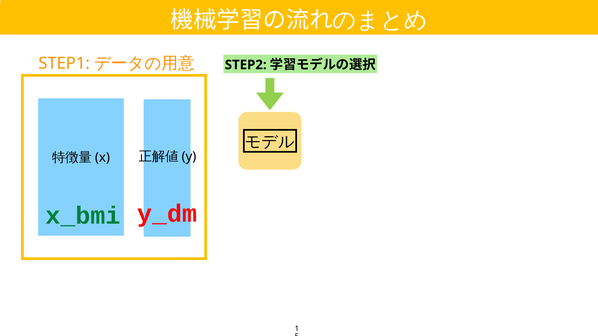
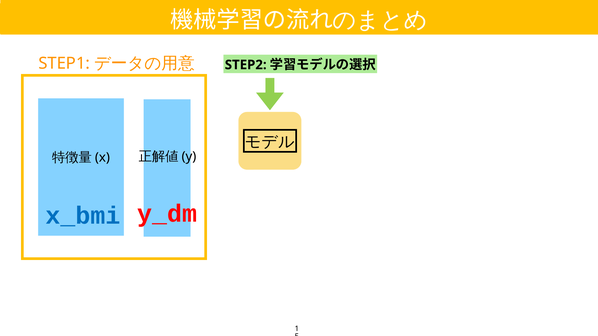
x_bmi colour: green -> blue
